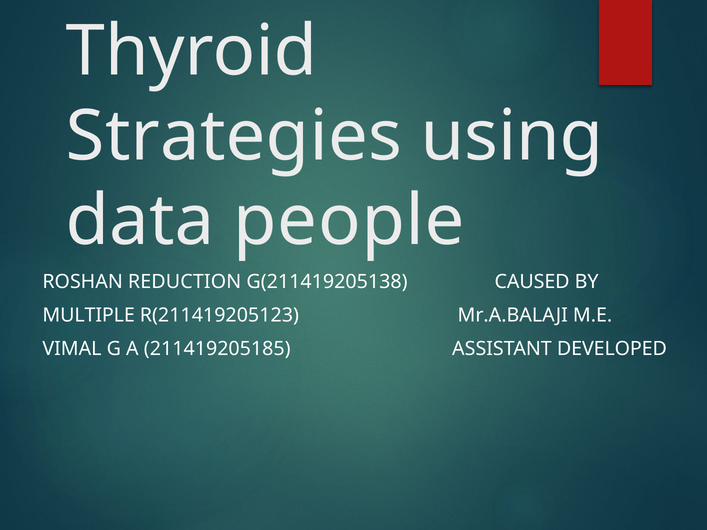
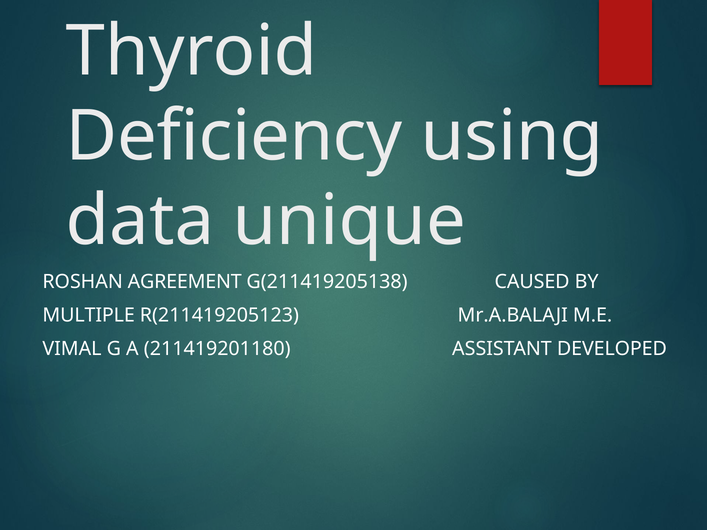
Strategies: Strategies -> Deficiency
people: people -> unique
REDUCTION: REDUCTION -> AGREEMENT
211419205185: 211419205185 -> 211419201180
